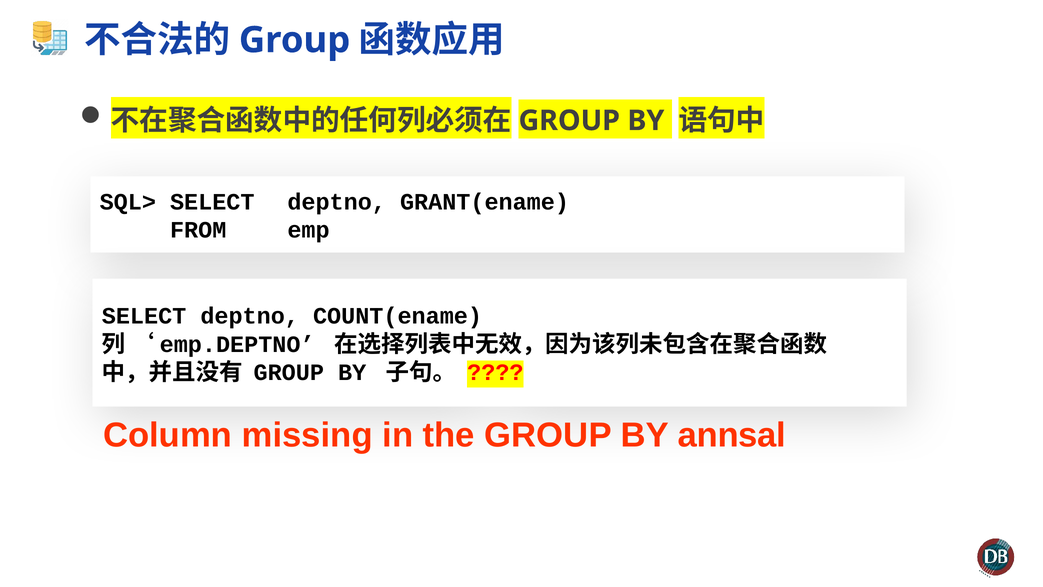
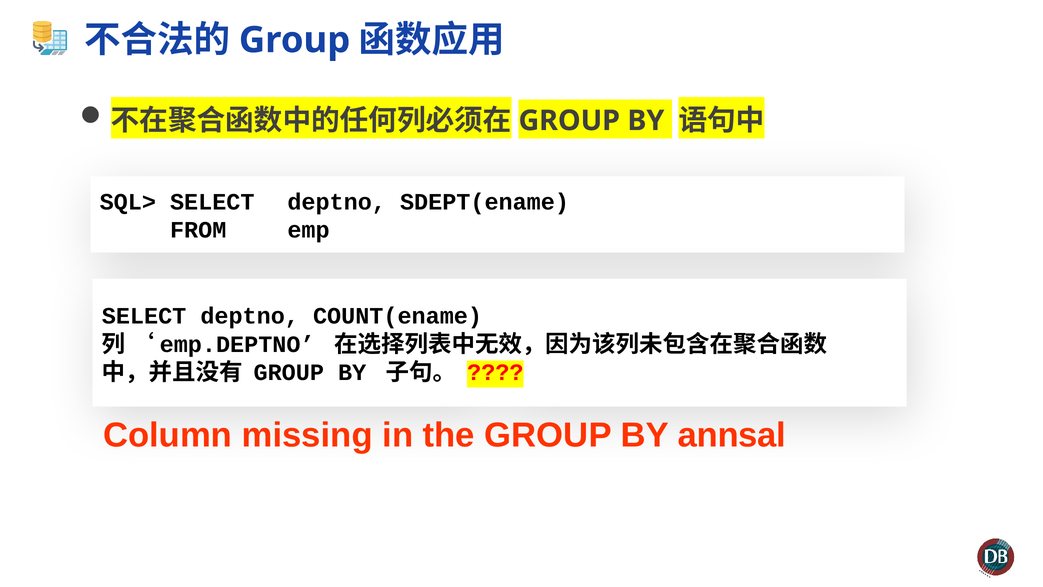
GRANT(ename: GRANT(ename -> SDEPT(ename
